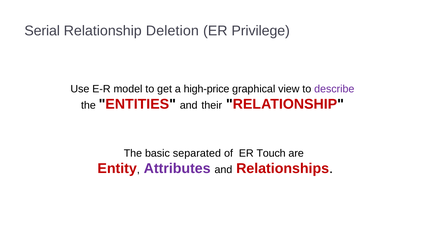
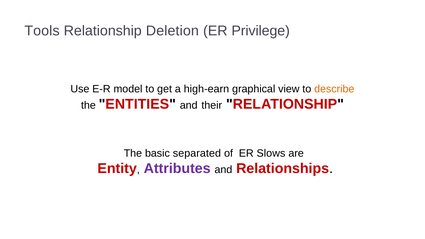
Serial: Serial -> Tools
high-price: high-price -> high-earn
describe colour: purple -> orange
Touch: Touch -> Slows
